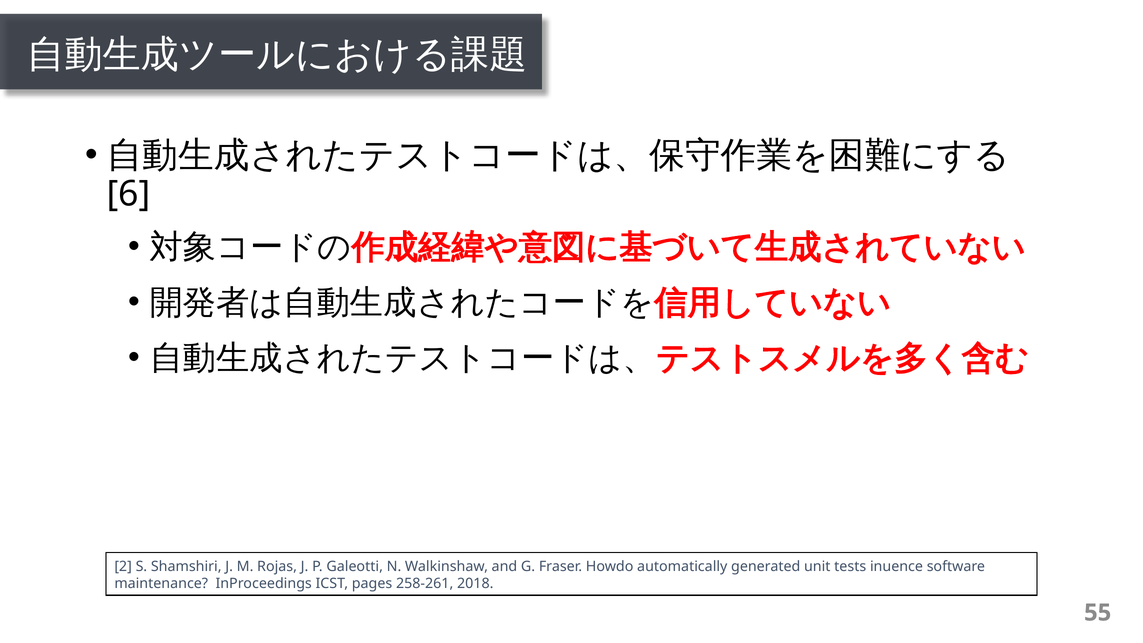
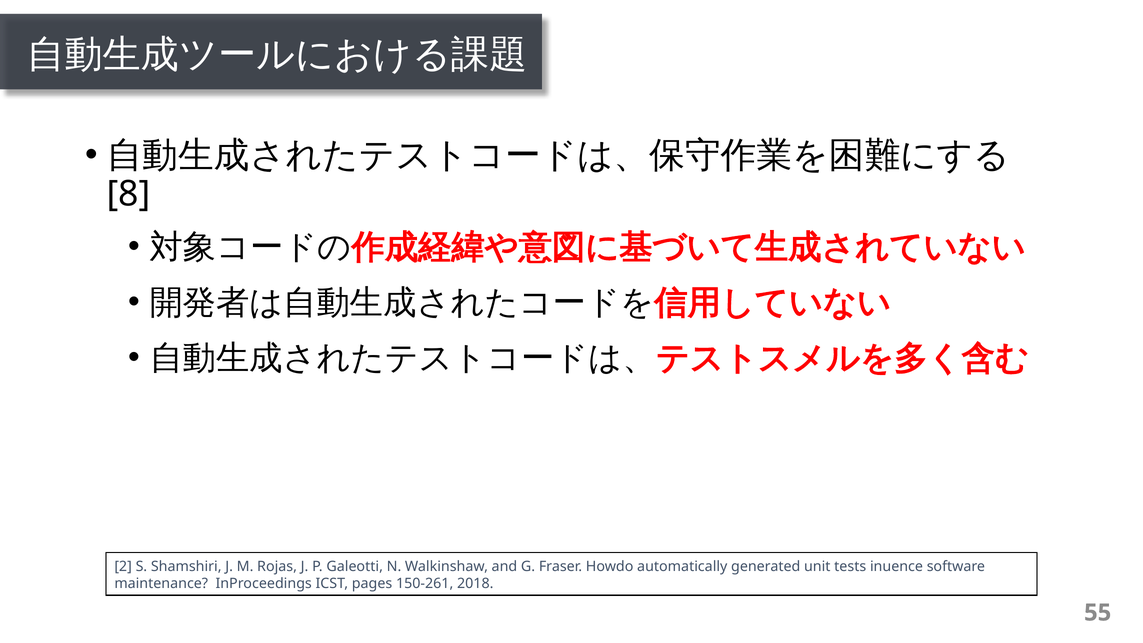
6: 6 -> 8
258-261: 258-261 -> 150-261
